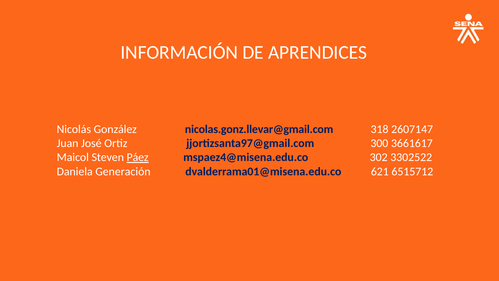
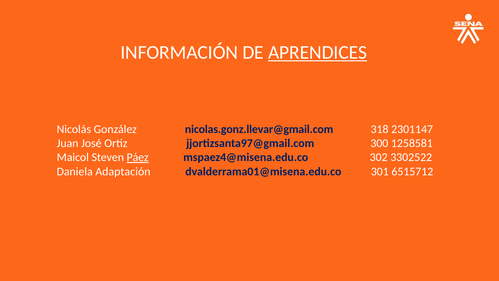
APRENDICES underline: none -> present
2607147: 2607147 -> 2301147
3661617: 3661617 -> 1258581
Generación: Generación -> Adaptación
621: 621 -> 301
